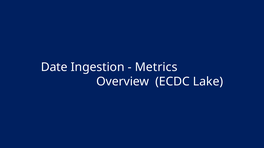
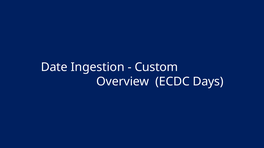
Metrics: Metrics -> Custom
Lake: Lake -> Days
